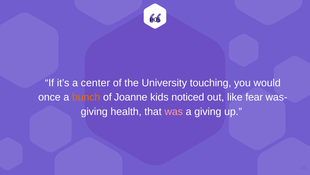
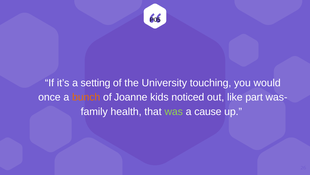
center: center -> setting
fear: fear -> part
giving at (94, 111): giving -> family
was colour: pink -> light green
a giving: giving -> cause
